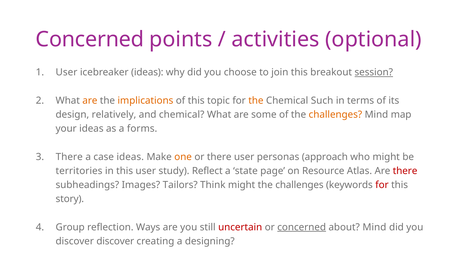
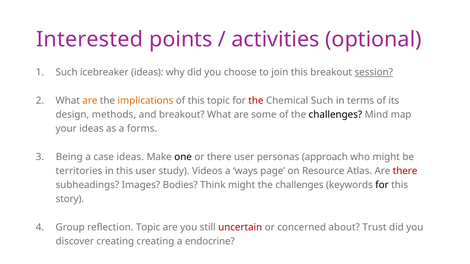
Concerned at (90, 39): Concerned -> Interested
User at (67, 72): User -> Such
the at (256, 101) colour: orange -> red
relatively: relatively -> methods
and chemical: chemical -> breakout
challenges at (335, 115) colour: orange -> black
There at (69, 157): There -> Being
one colour: orange -> black
Reflect: Reflect -> Videos
state: state -> ways
Tailors: Tailors -> Bodies
for at (382, 185) colour: red -> black
reflection Ways: Ways -> Topic
concerned at (302, 228) underline: present -> none
about Mind: Mind -> Trust
discover discover: discover -> creating
designing: designing -> endocrine
